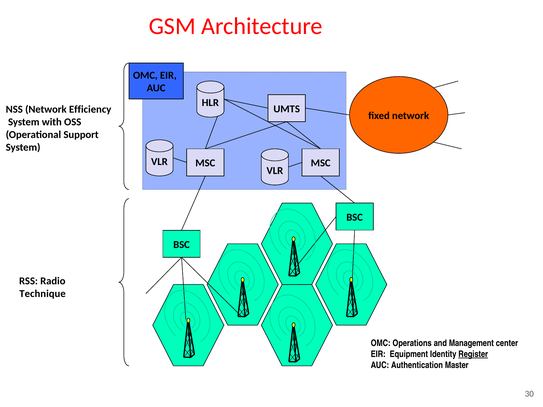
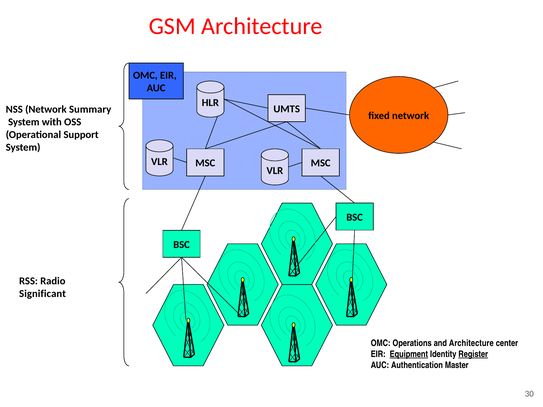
Efficiency: Efficiency -> Summary
Technique: Technique -> Significant
and Management: Management -> Architecture
Equipment underline: none -> present
